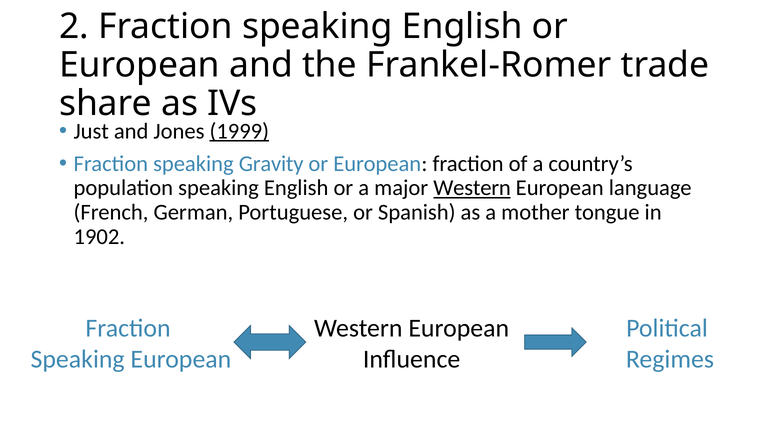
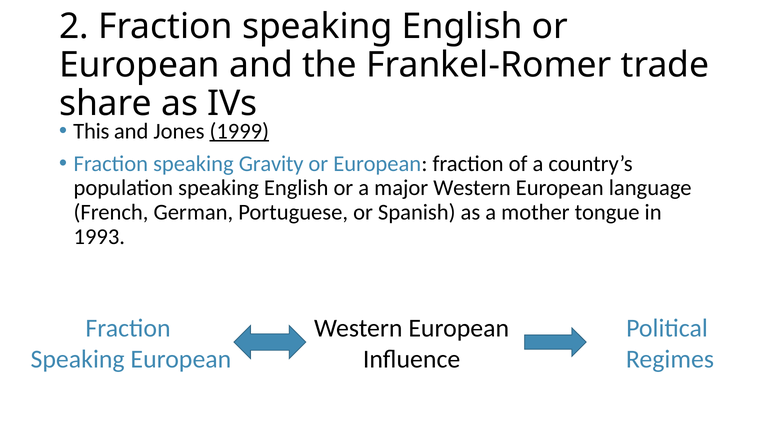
Just: Just -> This
Western at (472, 188) underline: present -> none
1902: 1902 -> 1993
